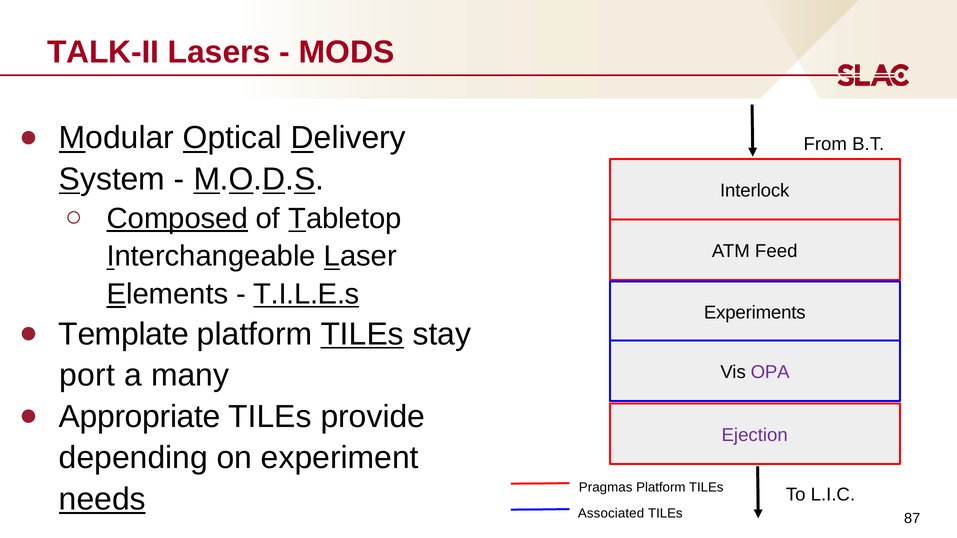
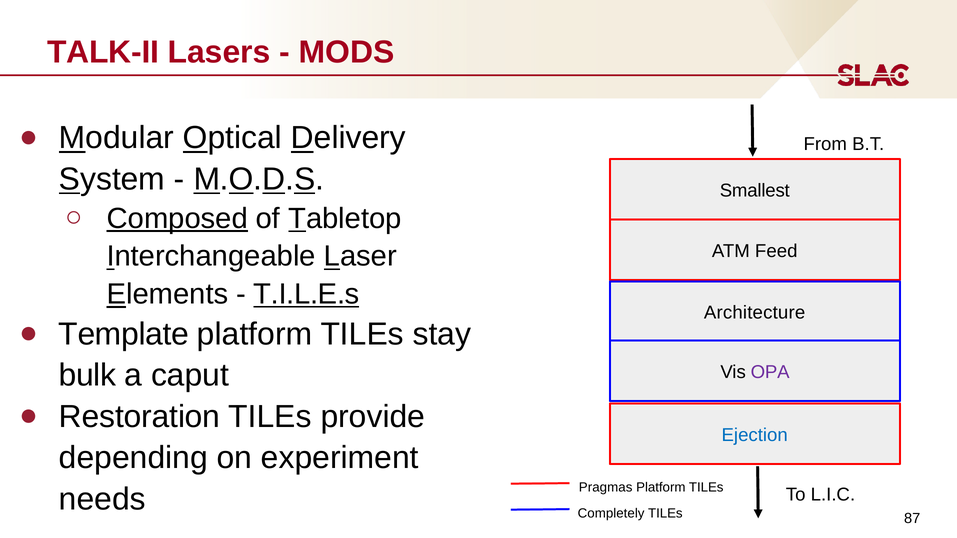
Interlock: Interlock -> Smallest
Experiments: Experiments -> Architecture
TILEs at (362, 334) underline: present -> none
port: port -> bulk
many: many -> caput
Appropriate: Appropriate -> Restoration
Ejection colour: purple -> blue
needs underline: present -> none
Associated: Associated -> Completely
